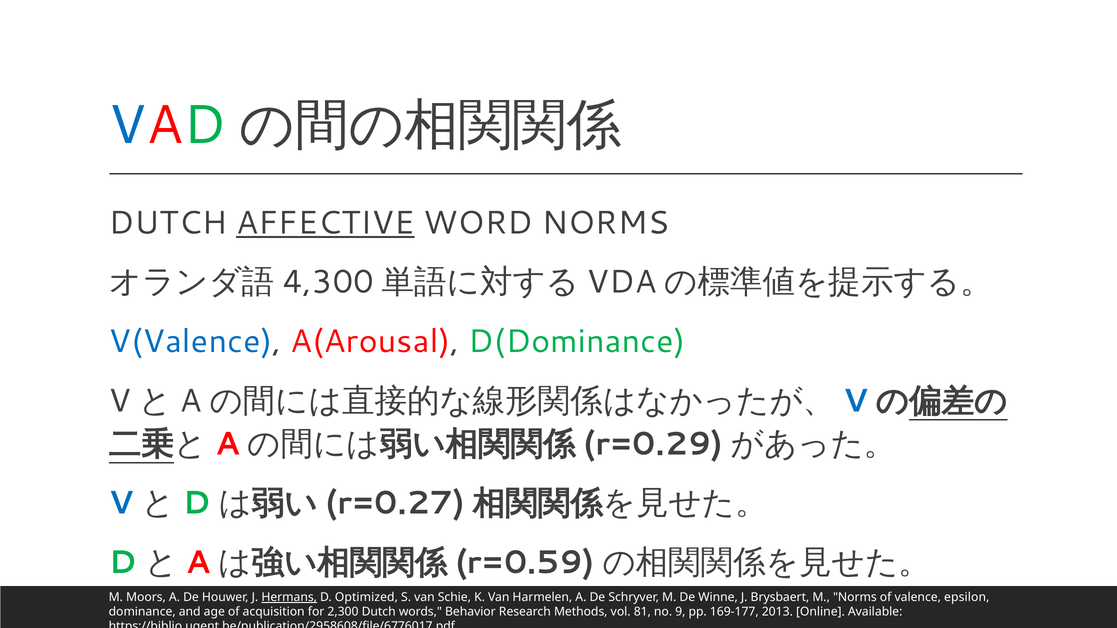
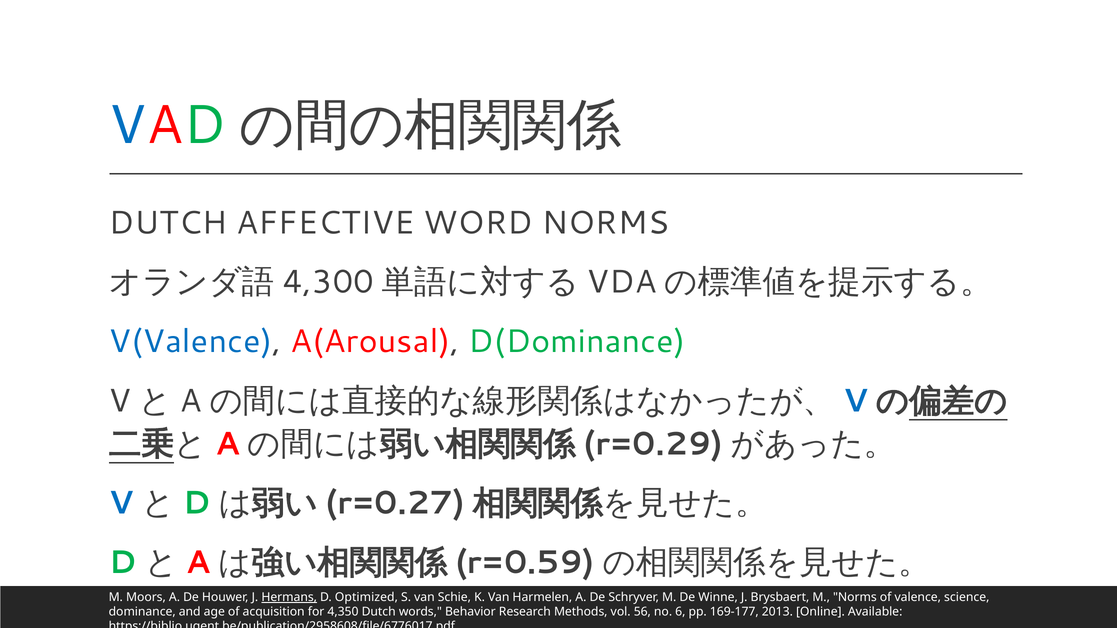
AFFECTIVE underline: present -> none
epsilon: epsilon -> science
2,300: 2,300 -> 4,350
81: 81 -> 56
9: 9 -> 6
